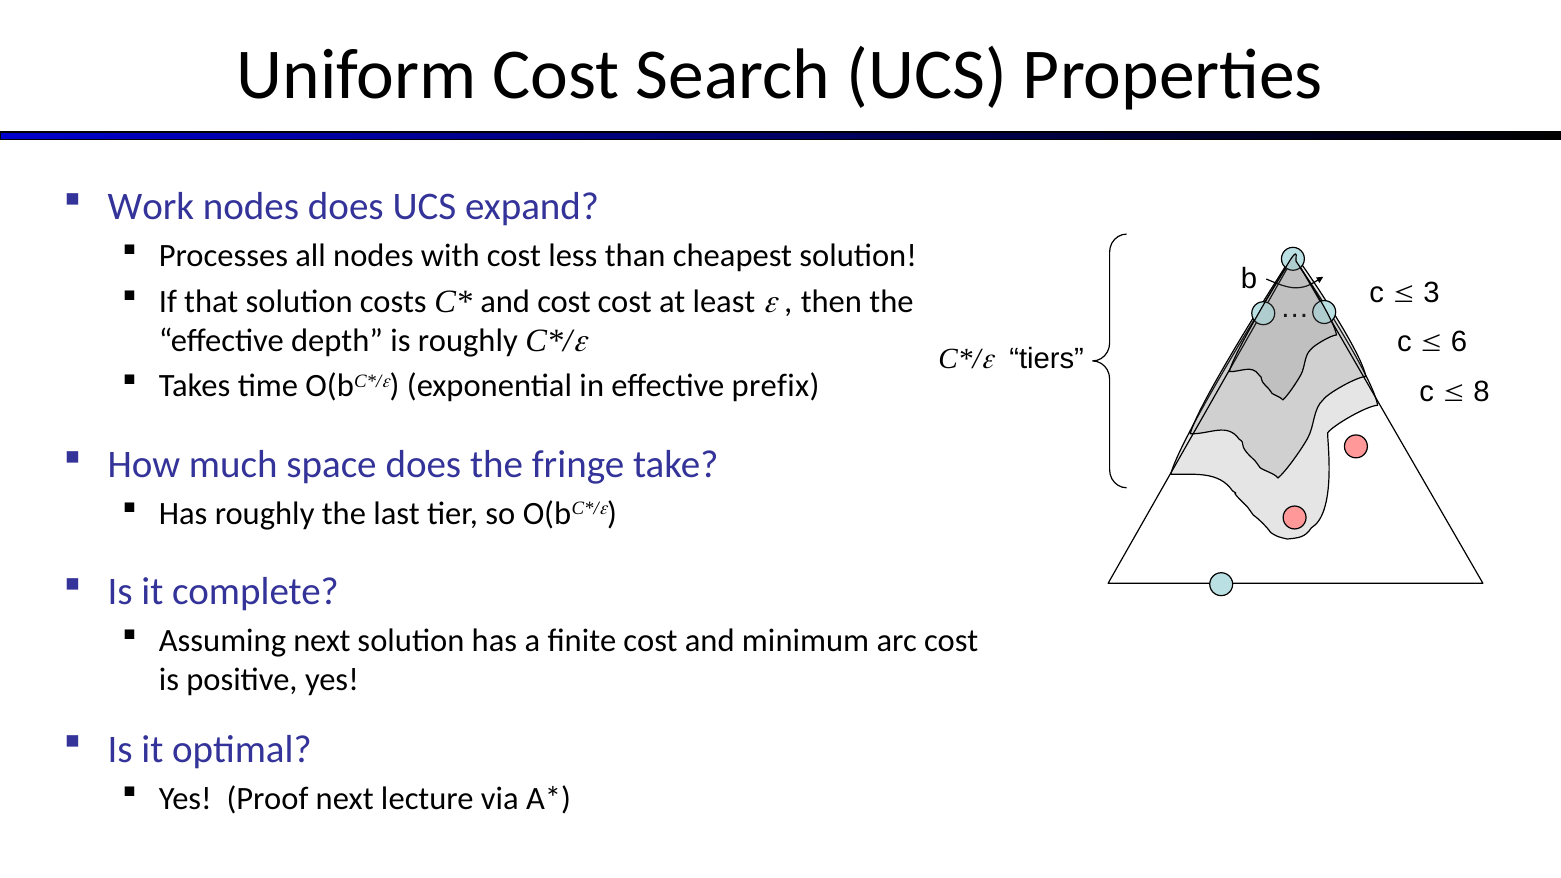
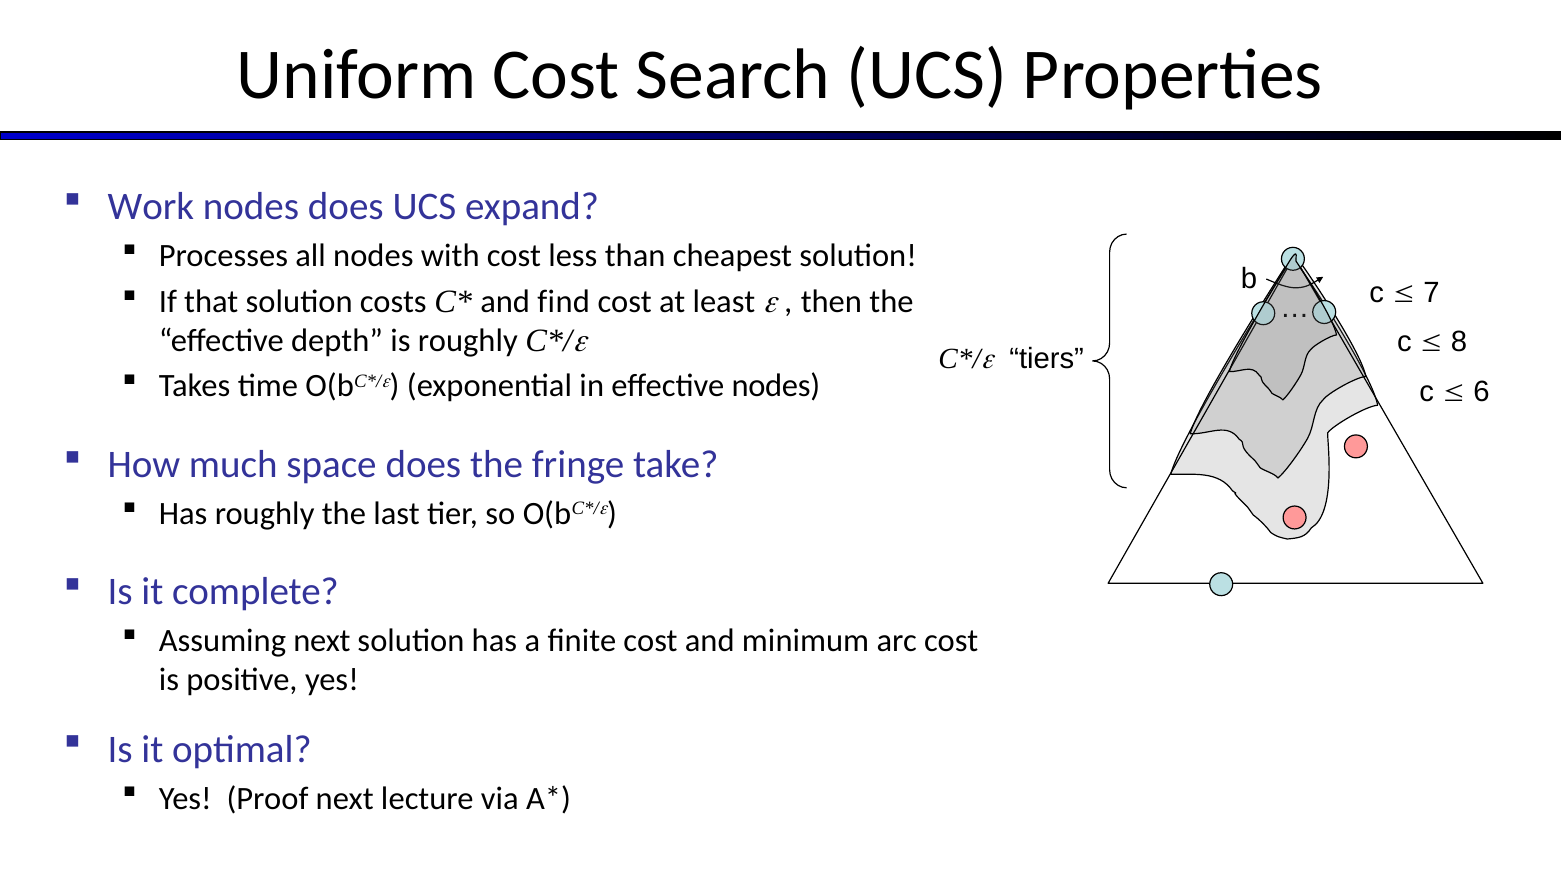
3: 3 -> 7
and cost: cost -> find
6: 6 -> 8
effective prefix: prefix -> nodes
8: 8 -> 6
